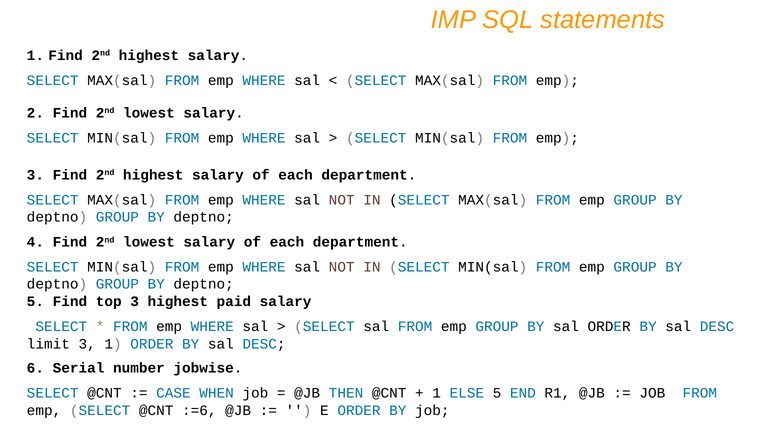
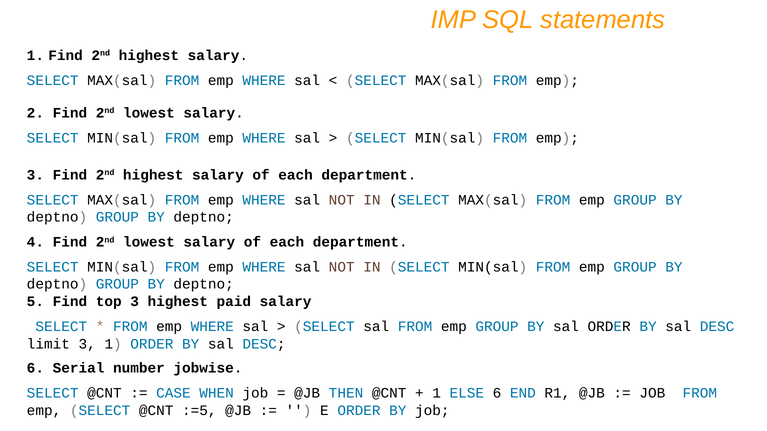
ELSE 5: 5 -> 6
:=6: :=6 -> :=5
